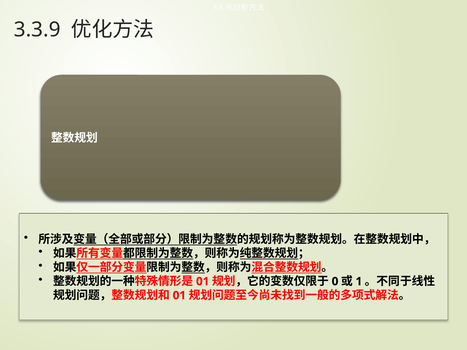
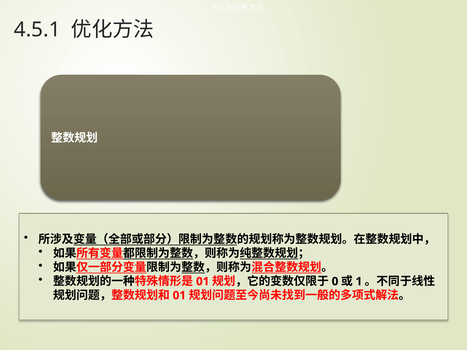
3.3.9: 3.3.9 -> 4.5.1
